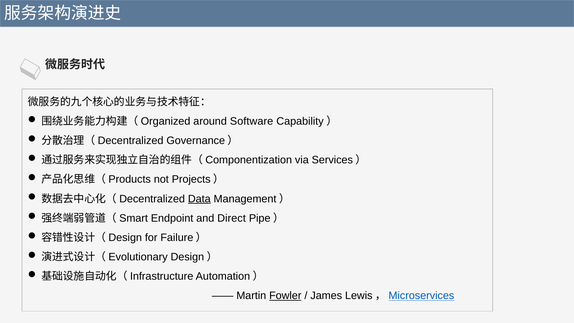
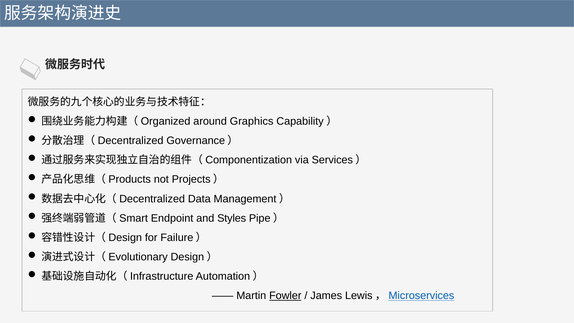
Software: Software -> Graphics
Data underline: present -> none
Direct: Direct -> Styles
